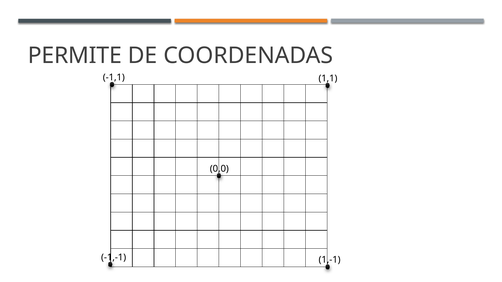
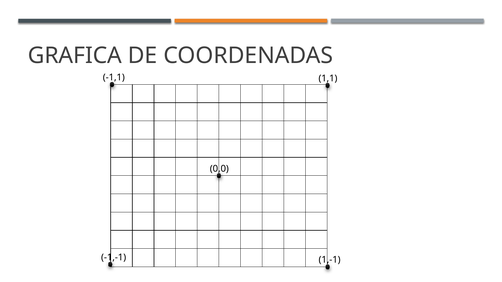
PERMITE: PERMITE -> GRAFICA
